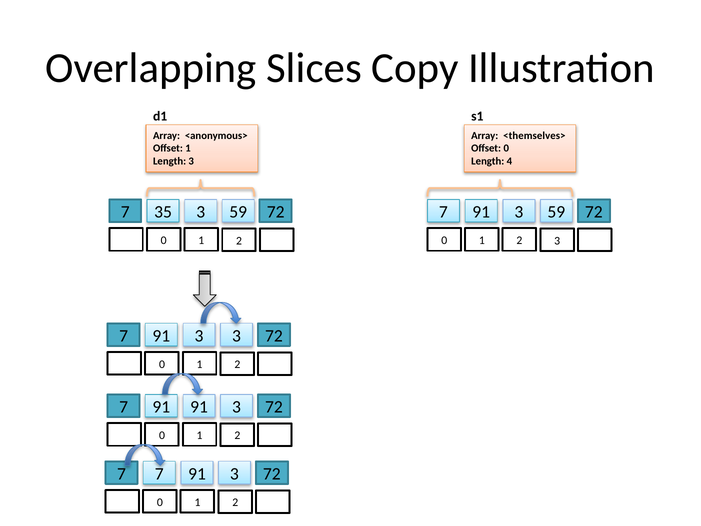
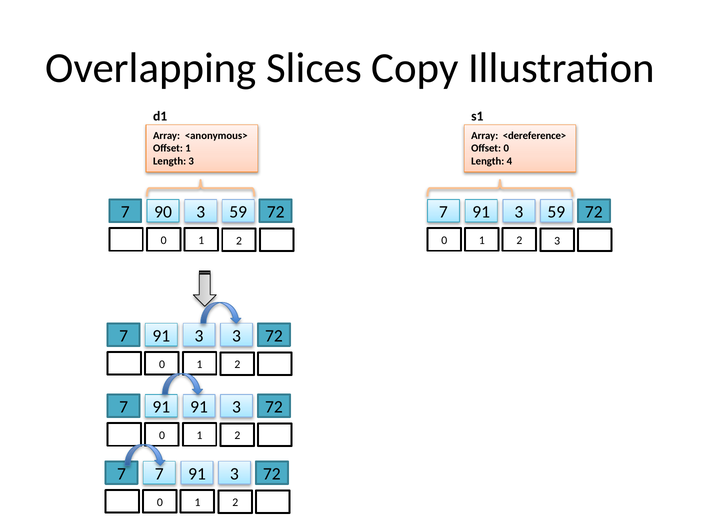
<themselves>: <themselves> -> <dereference>
35: 35 -> 90
